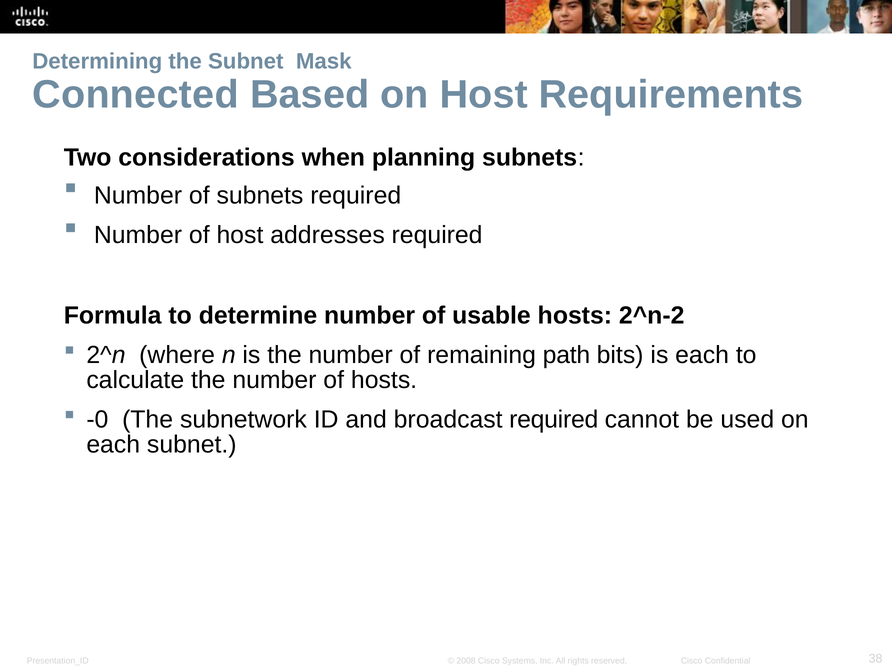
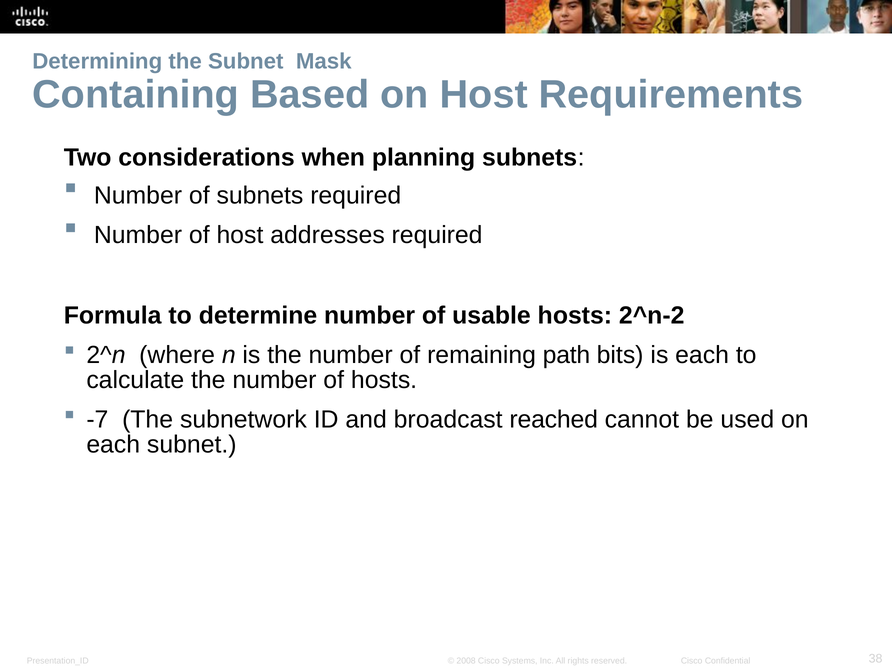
Connected: Connected -> Containing
-0: -0 -> -7
broadcast required: required -> reached
